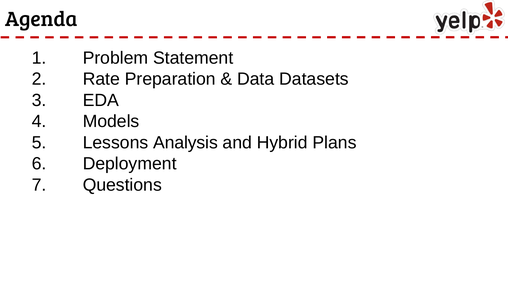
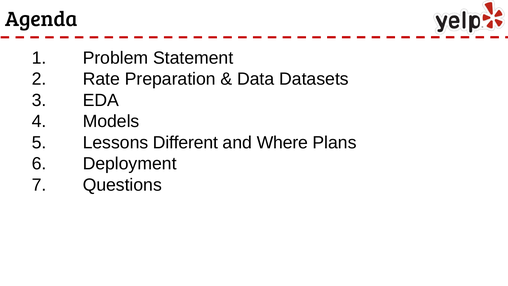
Analysis: Analysis -> Different
Hybrid: Hybrid -> Where
